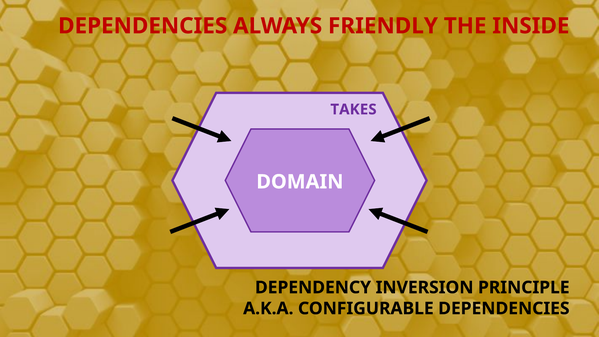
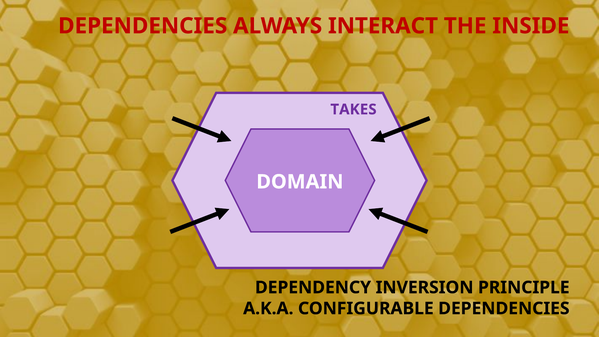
FRIENDLY: FRIENDLY -> INTERACT
